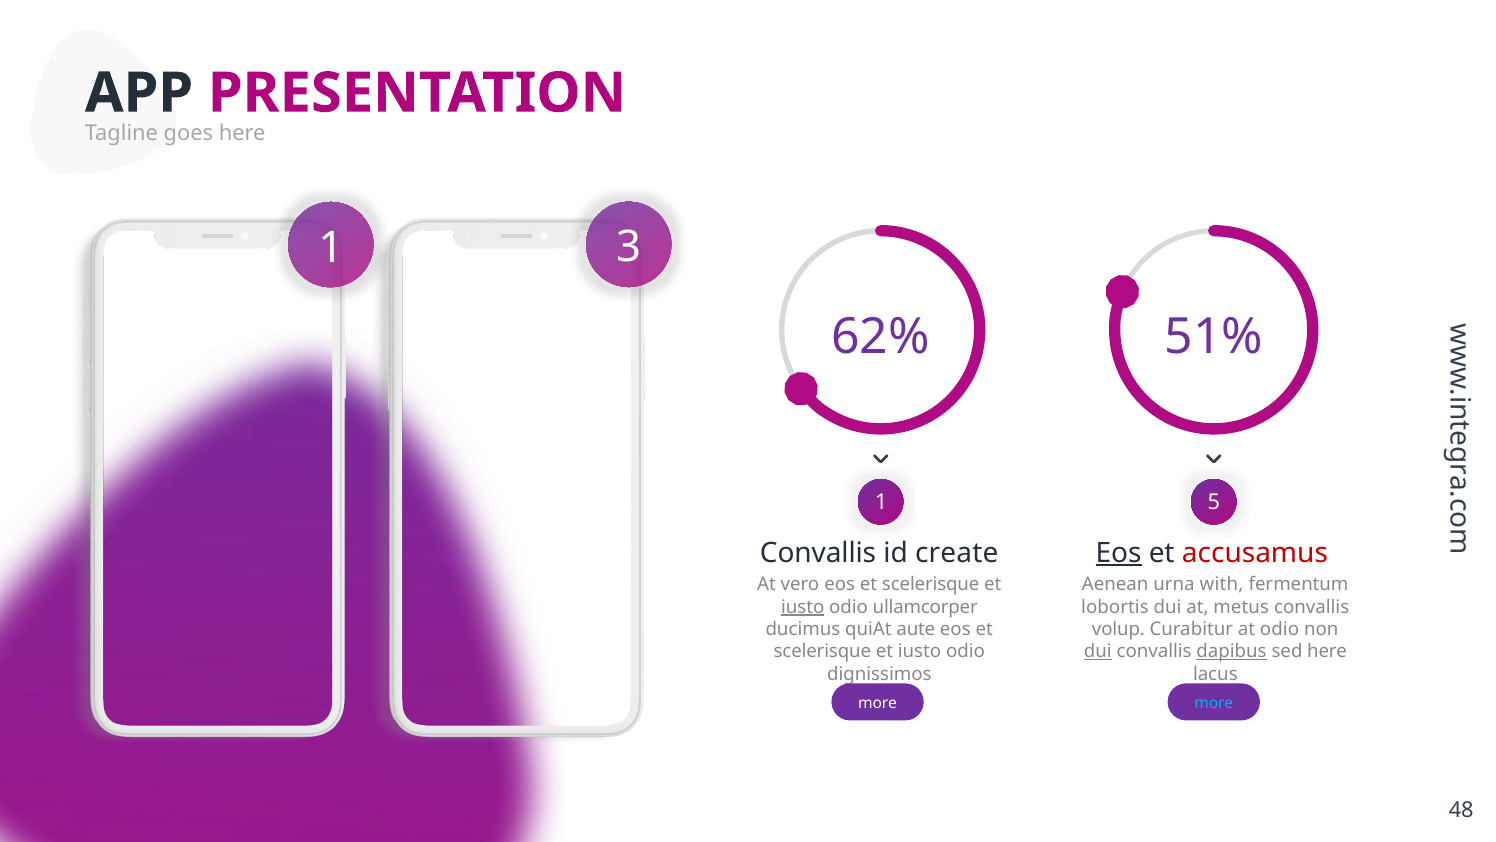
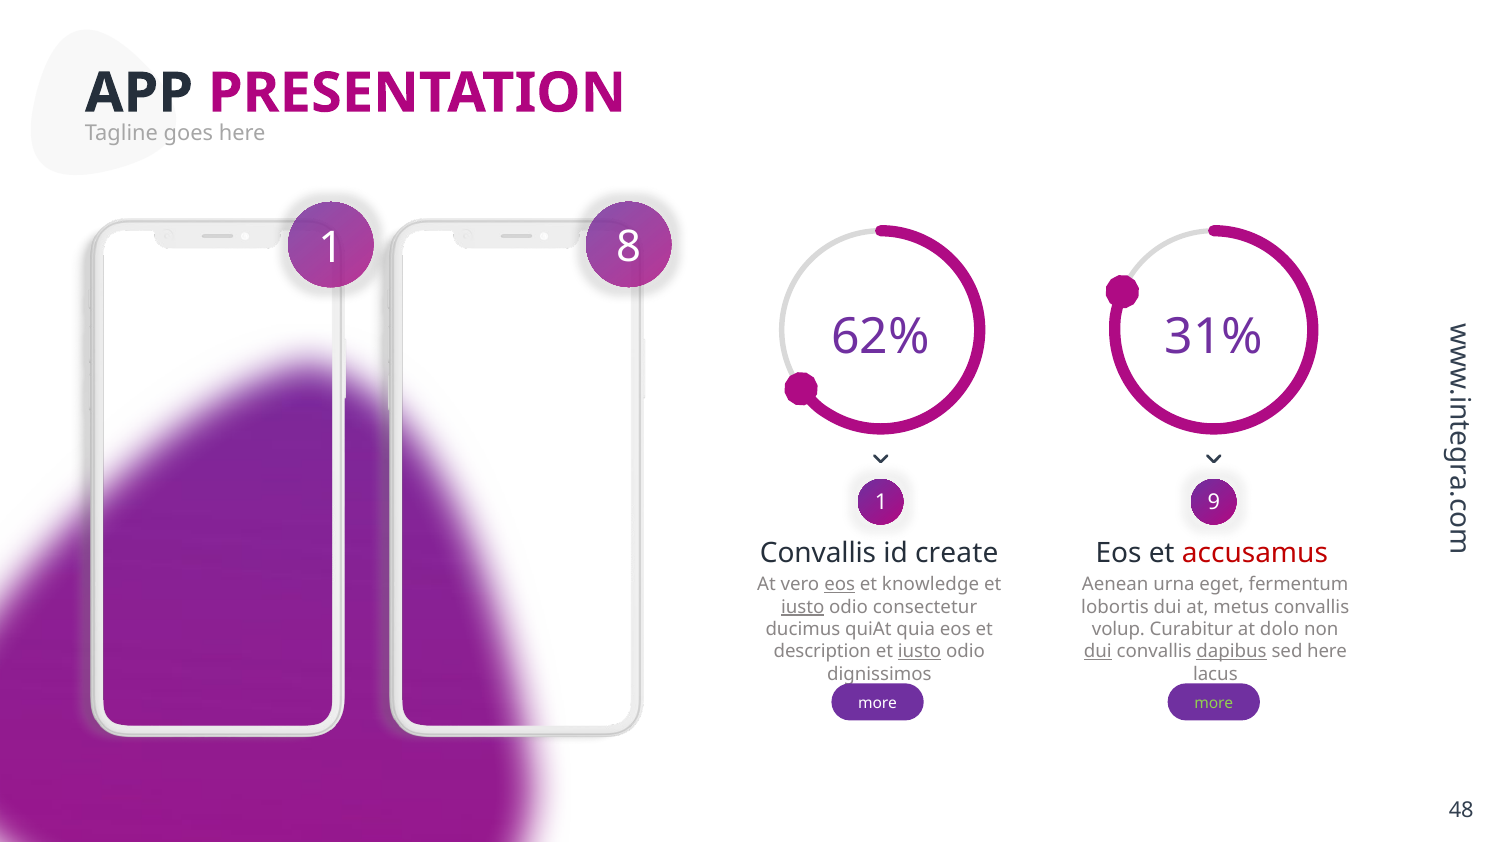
3: 3 -> 8
51%: 51% -> 31%
5: 5 -> 9
Eos at (1119, 553) underline: present -> none
eos at (840, 584) underline: none -> present
scelerisque at (931, 584): scelerisque -> knowledge
with: with -> eget
ullamcorper: ullamcorper -> consectetur
aute: aute -> quia
at odio: odio -> dolo
scelerisque at (822, 651): scelerisque -> description
iusto at (920, 651) underline: none -> present
more at (1214, 703) colour: light blue -> light green
